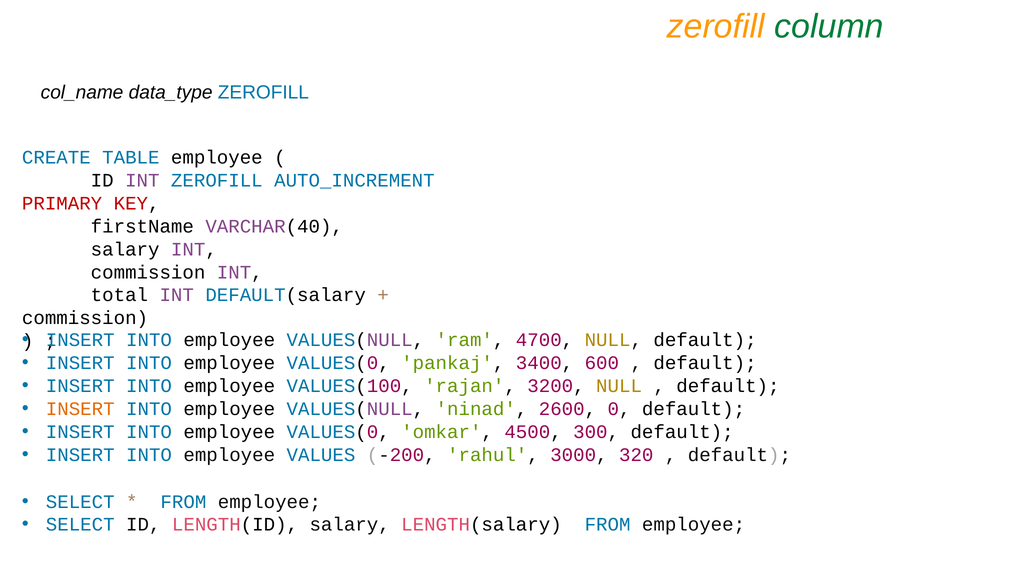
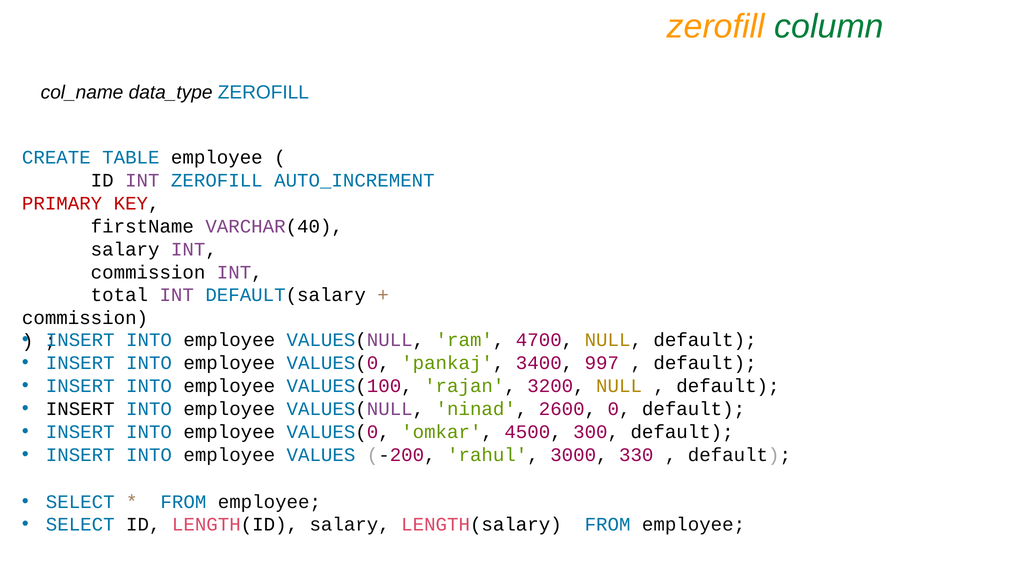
600: 600 -> 997
INSERT at (80, 409) colour: orange -> black
320: 320 -> 330
